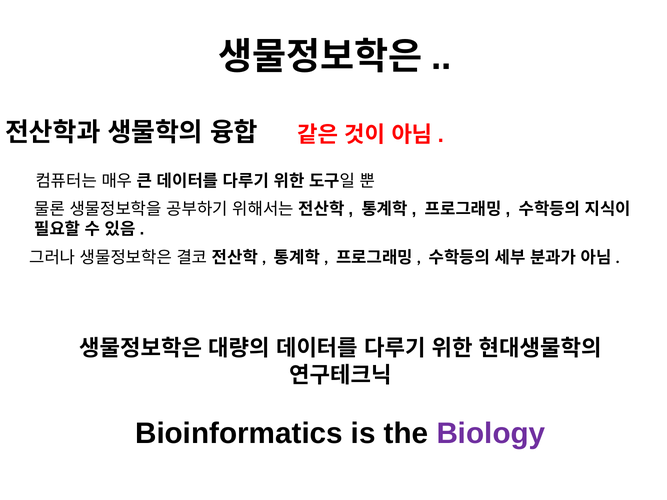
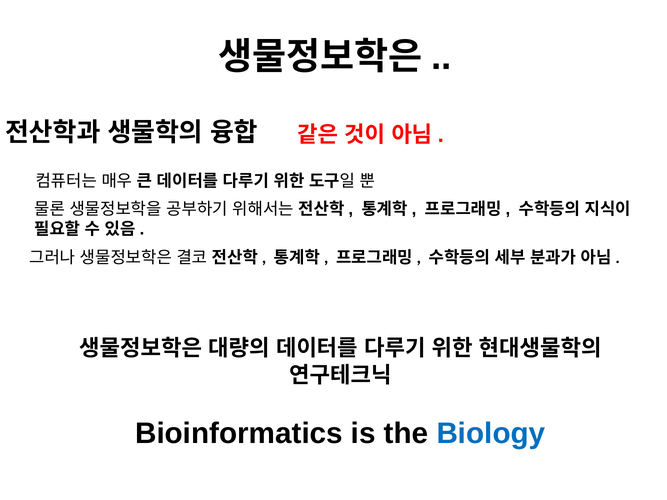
Biology colour: purple -> blue
